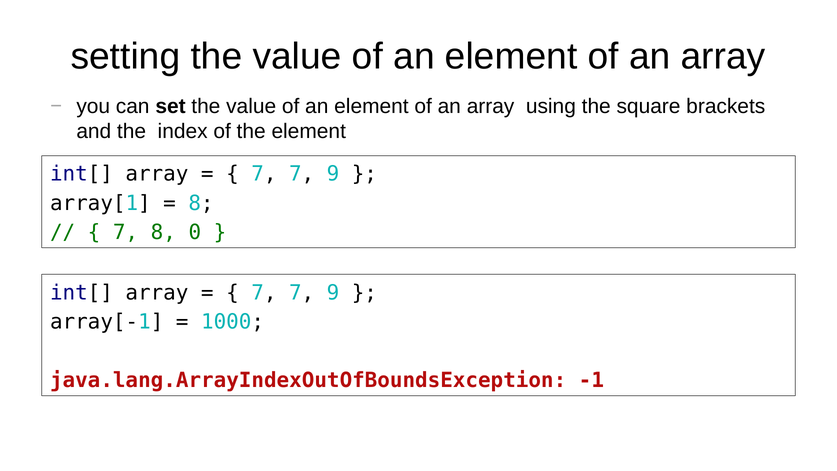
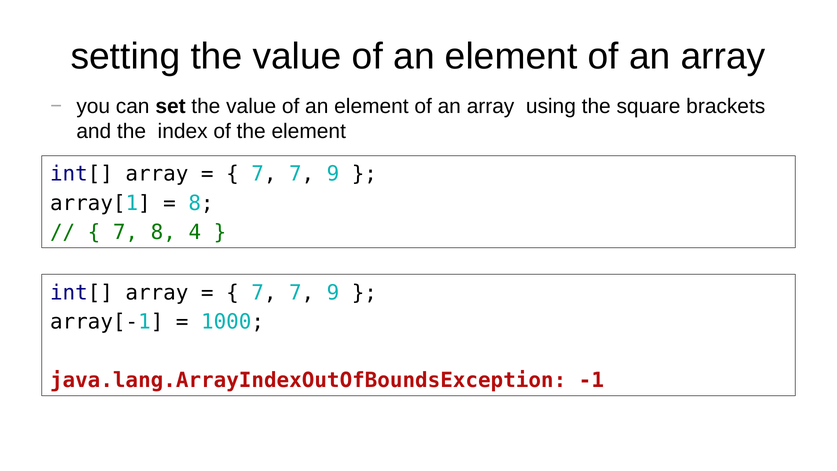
0: 0 -> 4
